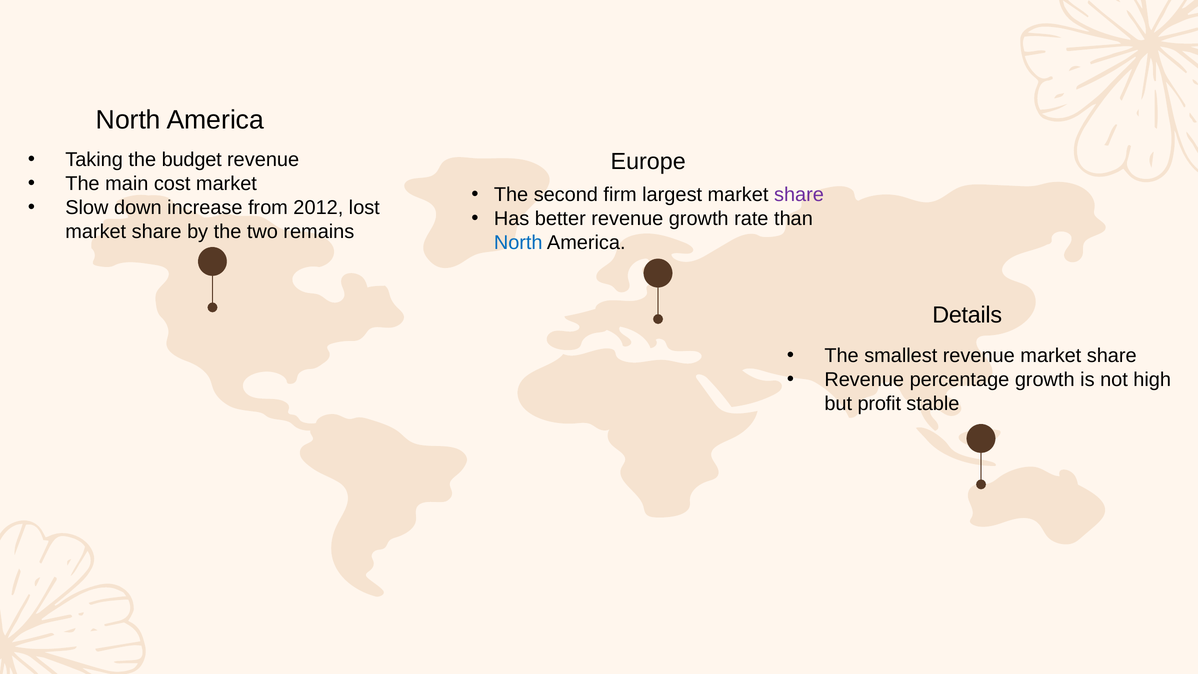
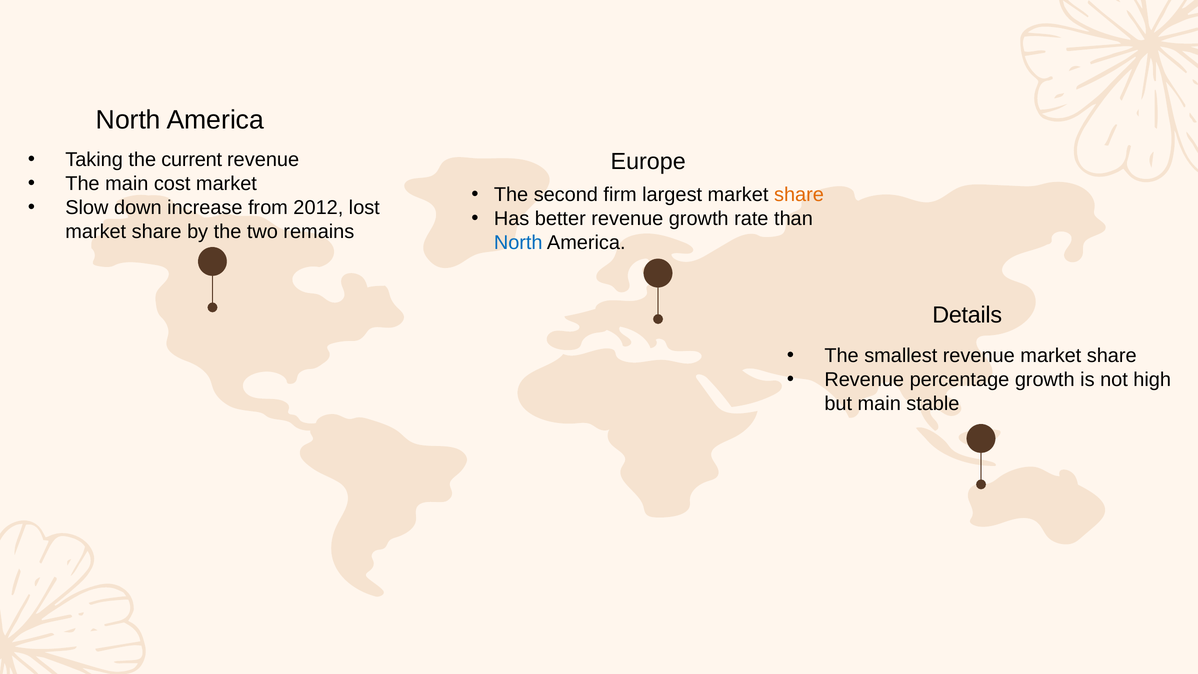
budget: budget -> current
share at (799, 195) colour: purple -> orange
but profit: profit -> main
